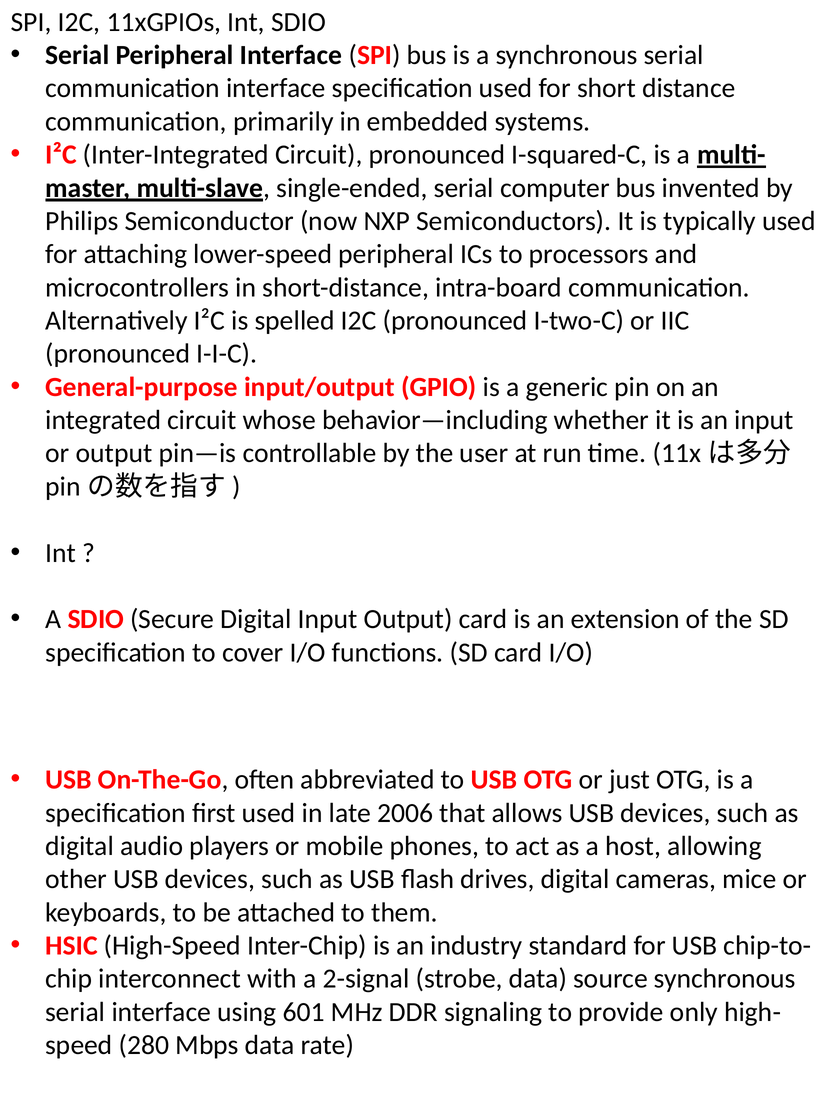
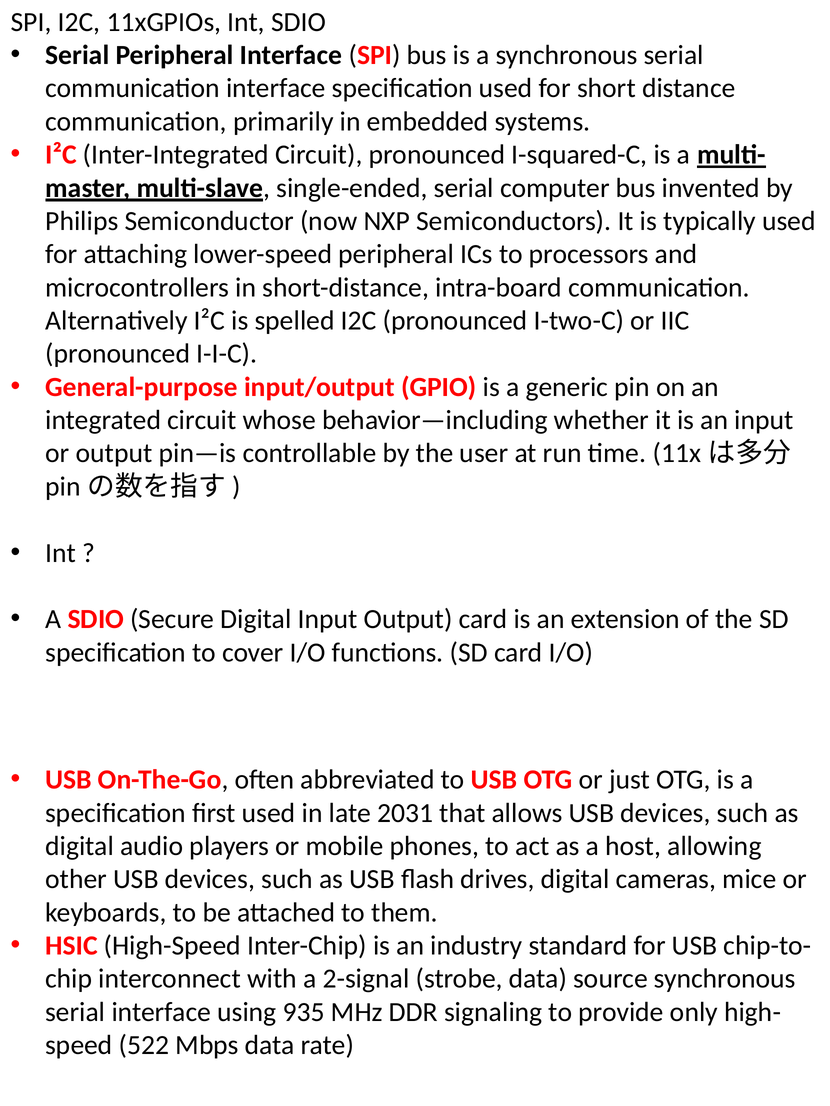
2006: 2006 -> 2031
601: 601 -> 935
280: 280 -> 522
